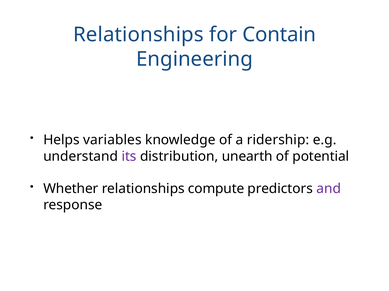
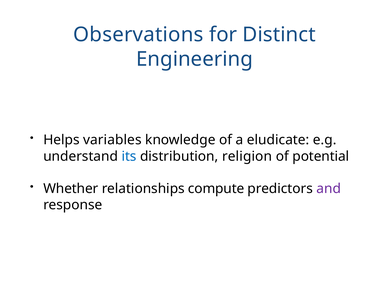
Relationships at (138, 35): Relationships -> Observations
Contain: Contain -> Distinct
ridership: ridership -> eludicate
its colour: purple -> blue
unearth: unearth -> religion
